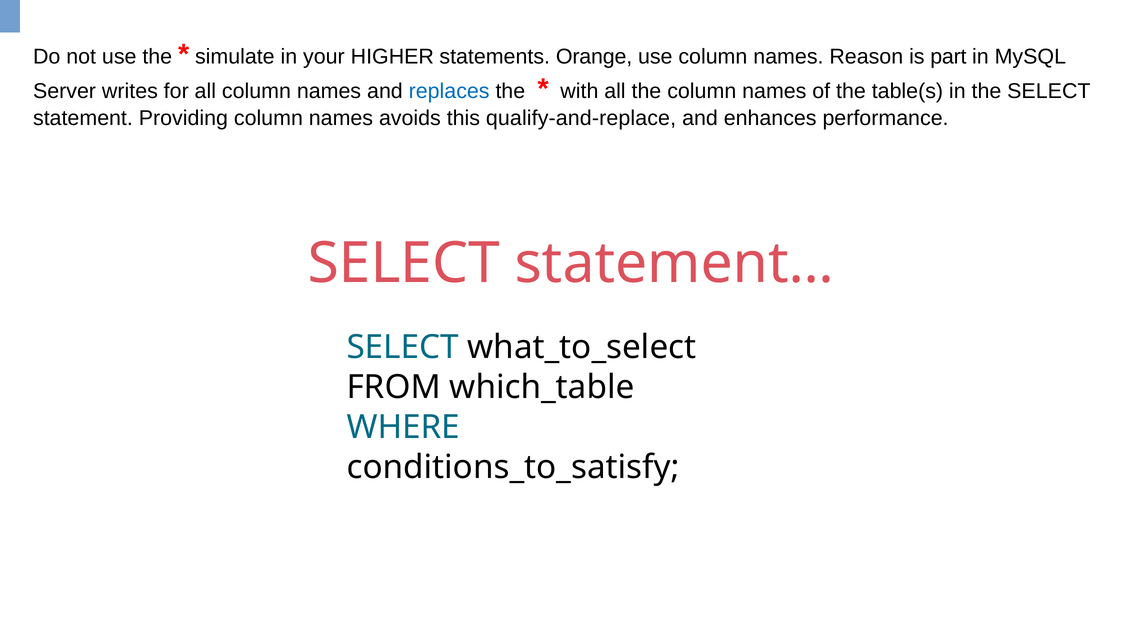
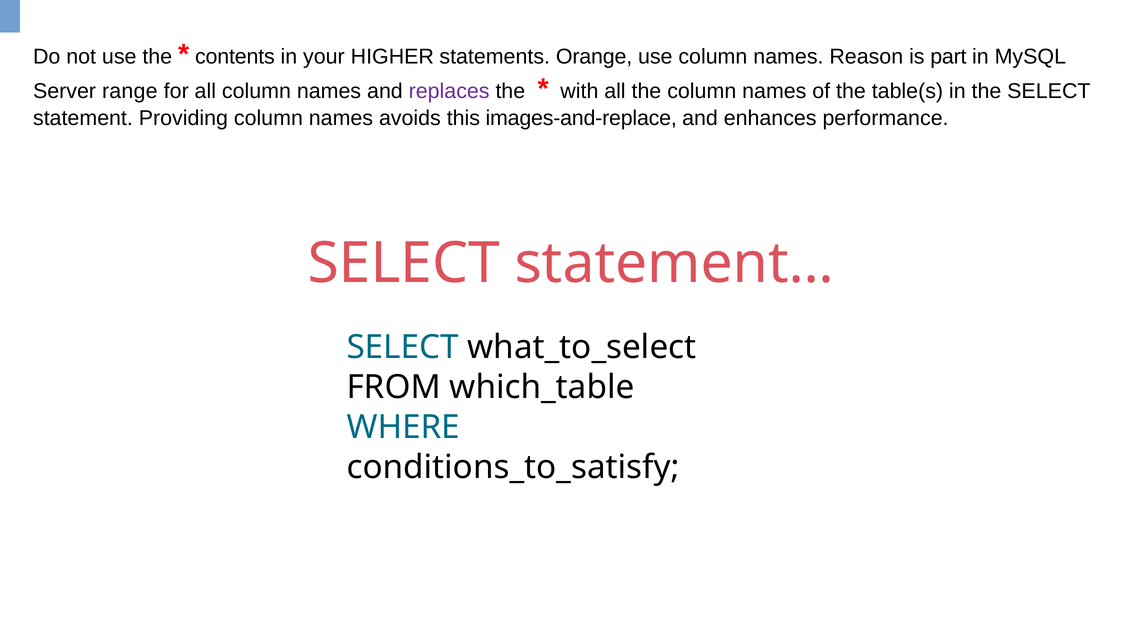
simulate: simulate -> contents
writes: writes -> range
replaces colour: blue -> purple
qualify-and-replace: qualify-and-replace -> images-and-replace
